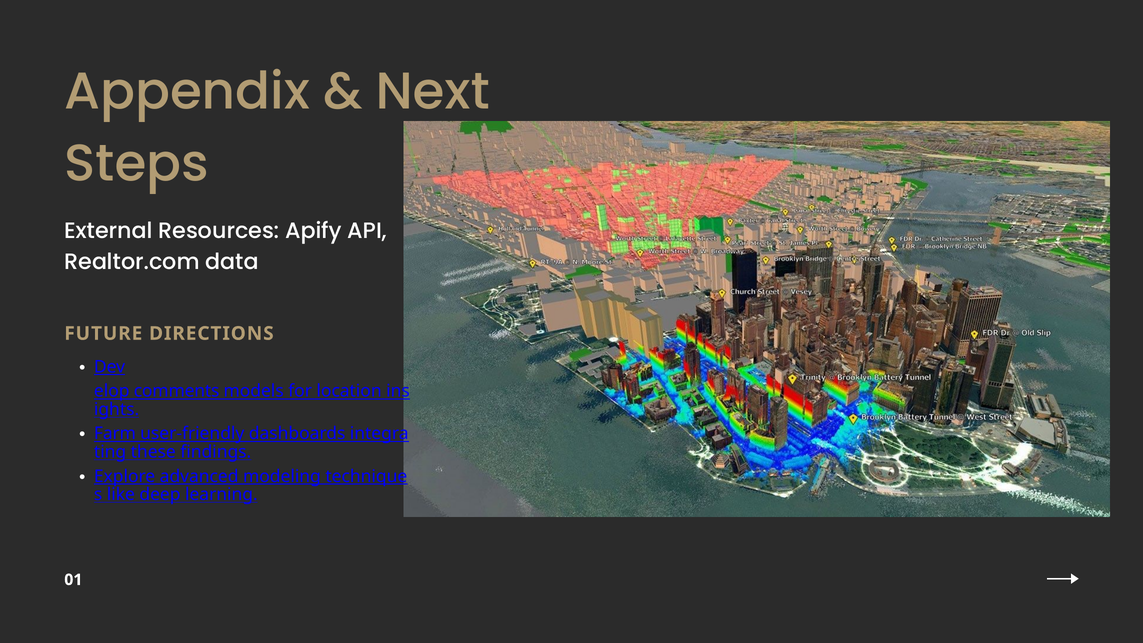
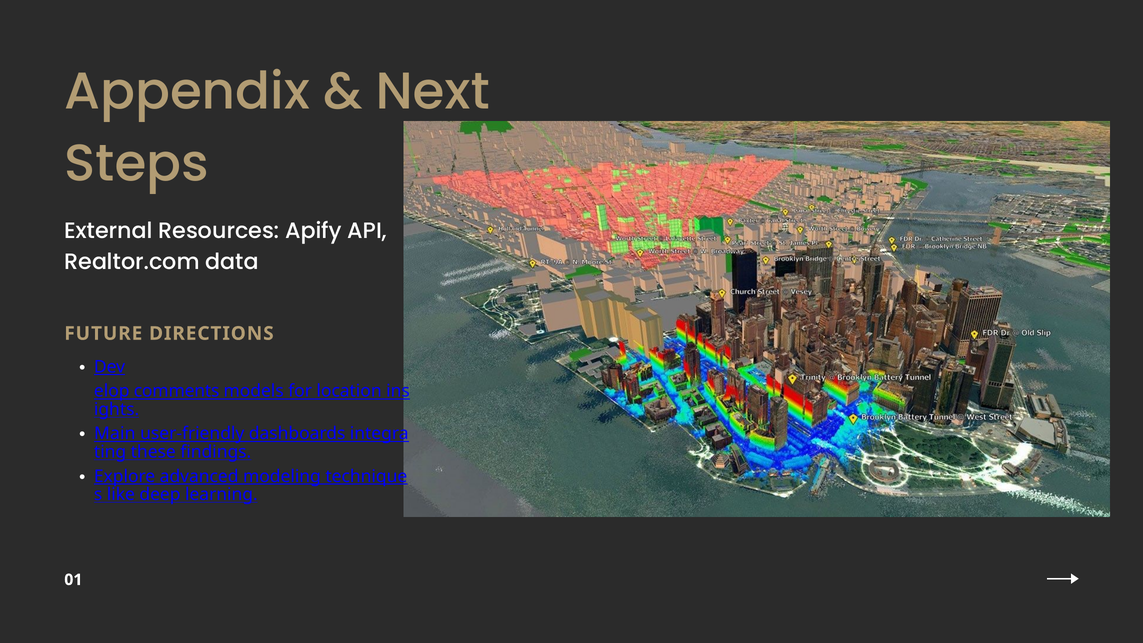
Farm: Farm -> Main
